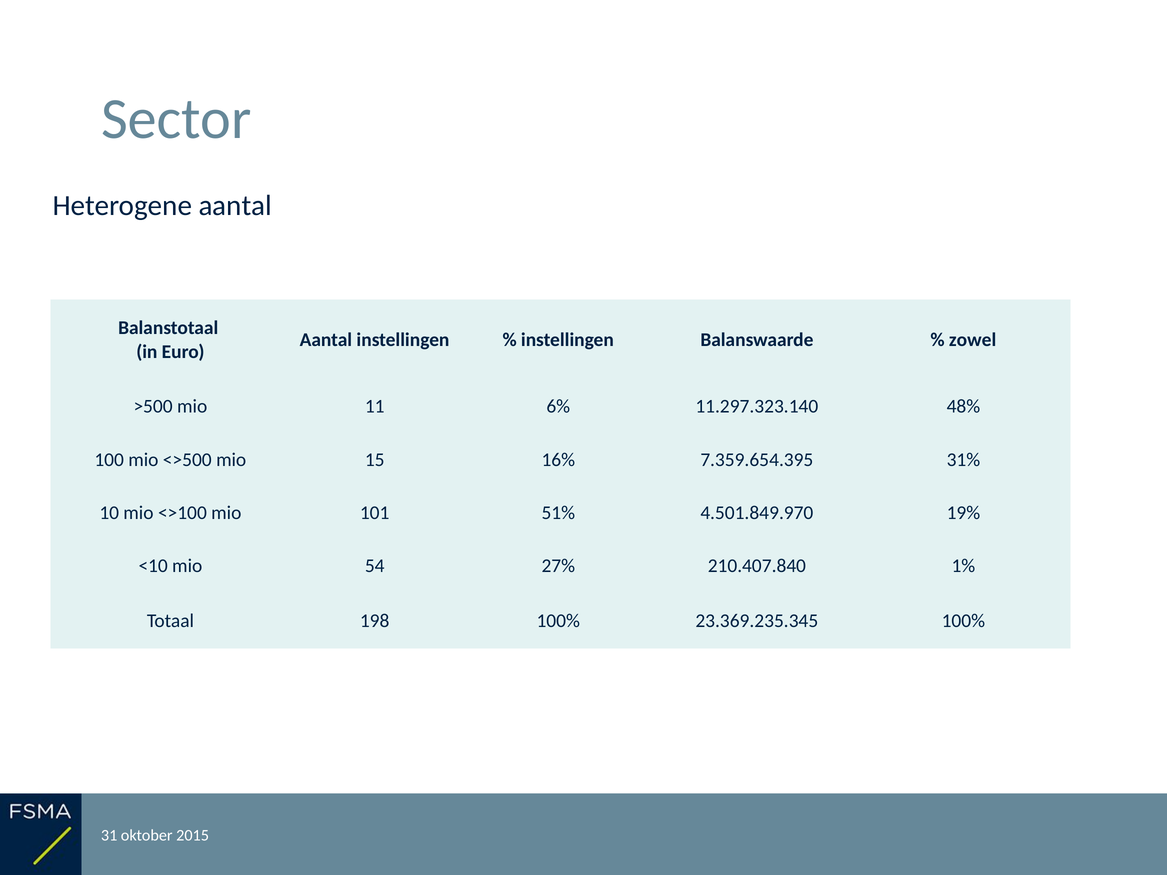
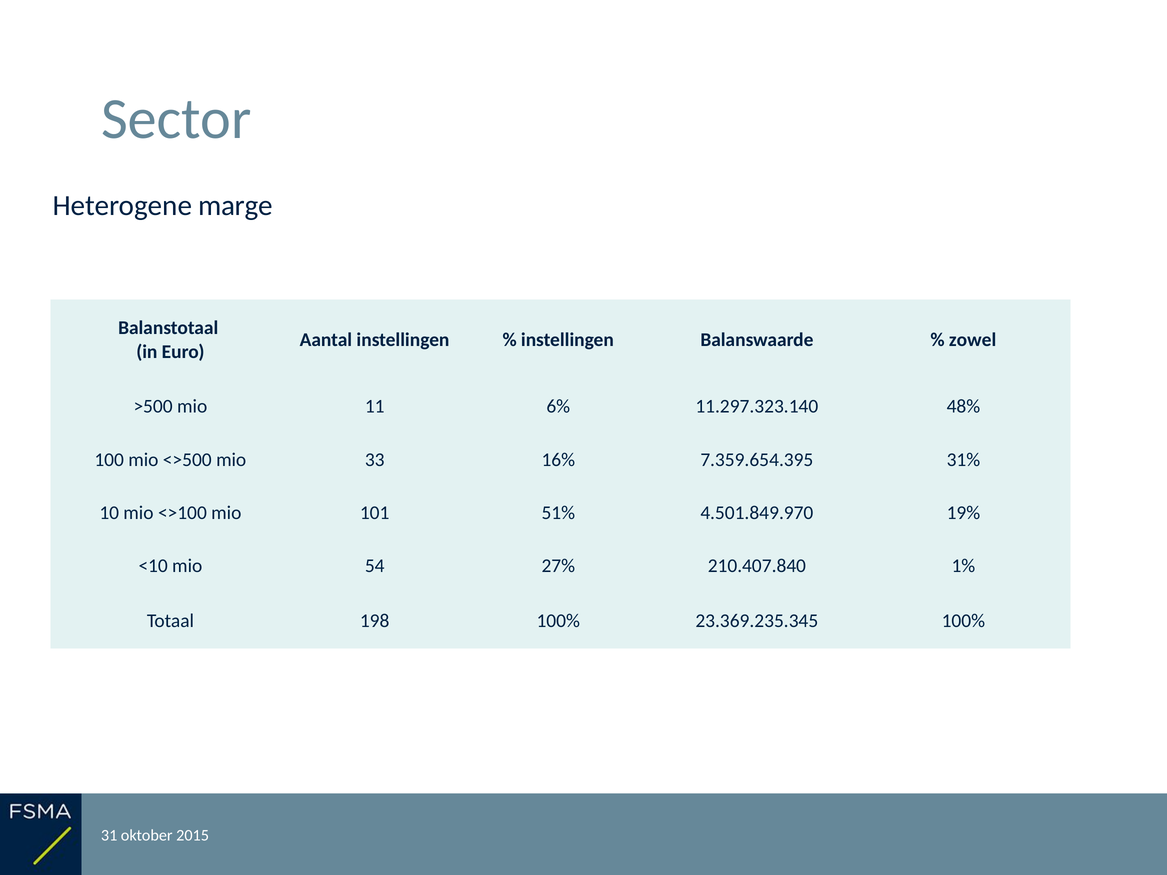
Heterogene aantal: aantal -> marge
15: 15 -> 33
